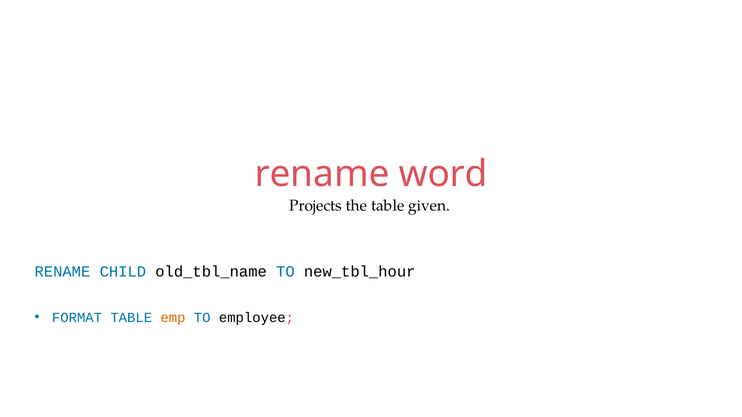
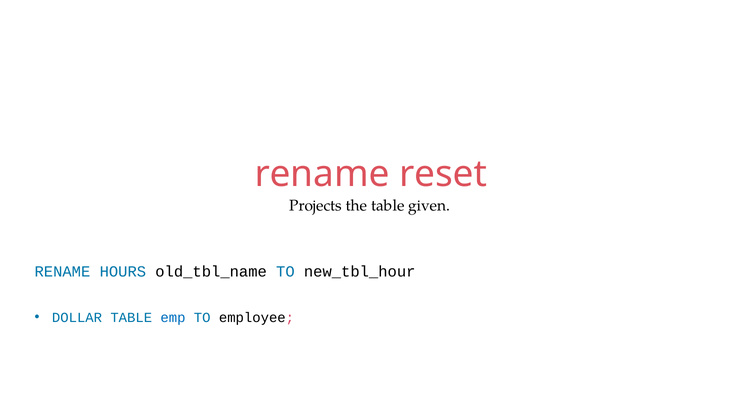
word: word -> reset
CHILD: CHILD -> HOURS
FORMAT: FORMAT -> DOLLAR
emp colour: orange -> blue
